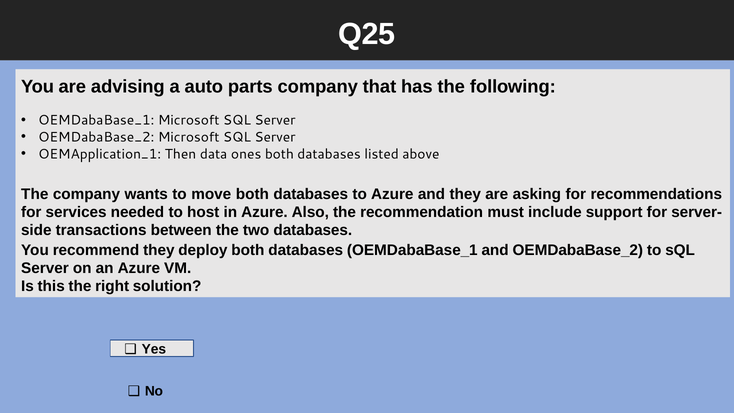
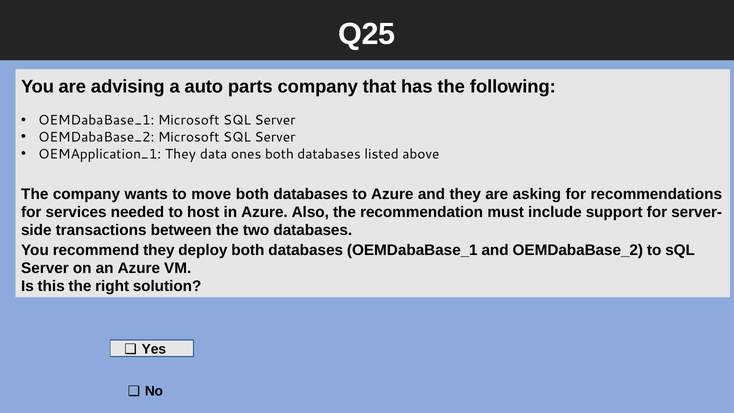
OEMApplication_1 Then: Then -> They
